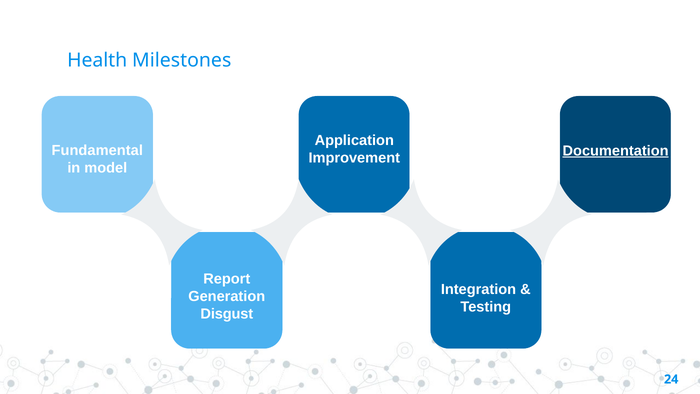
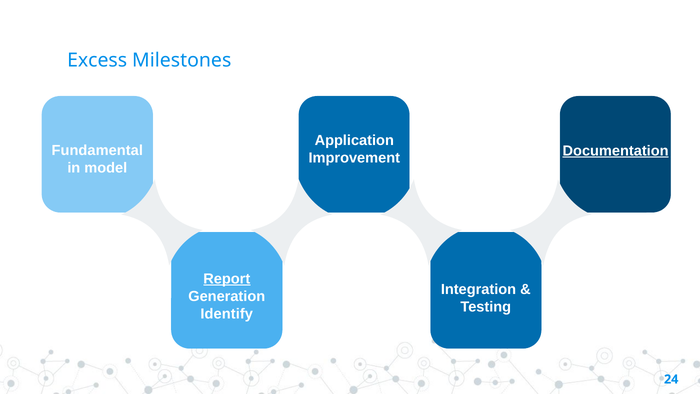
Health: Health -> Excess
Report underline: none -> present
Disgust: Disgust -> Identify
